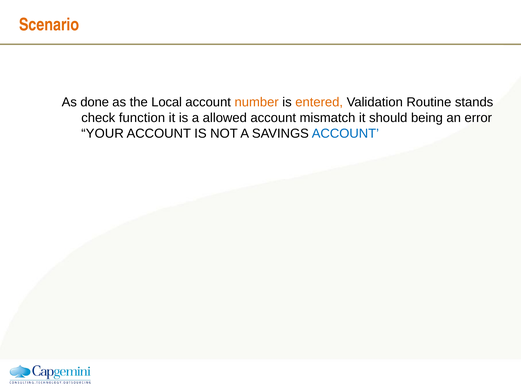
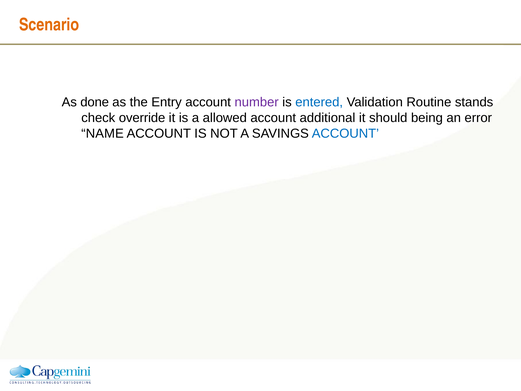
Local: Local -> Entry
number colour: orange -> purple
entered colour: orange -> blue
function: function -> override
mismatch: mismatch -> additional
YOUR: YOUR -> NAME
